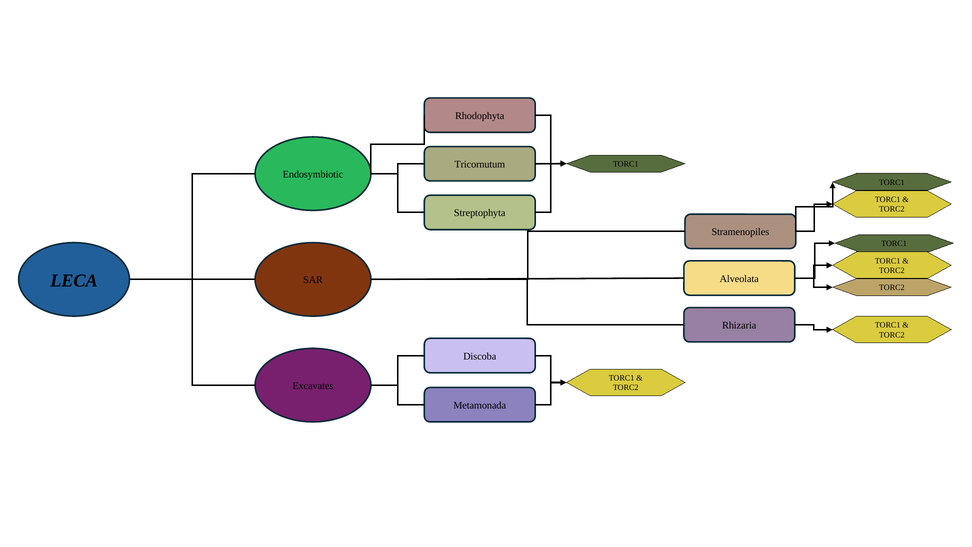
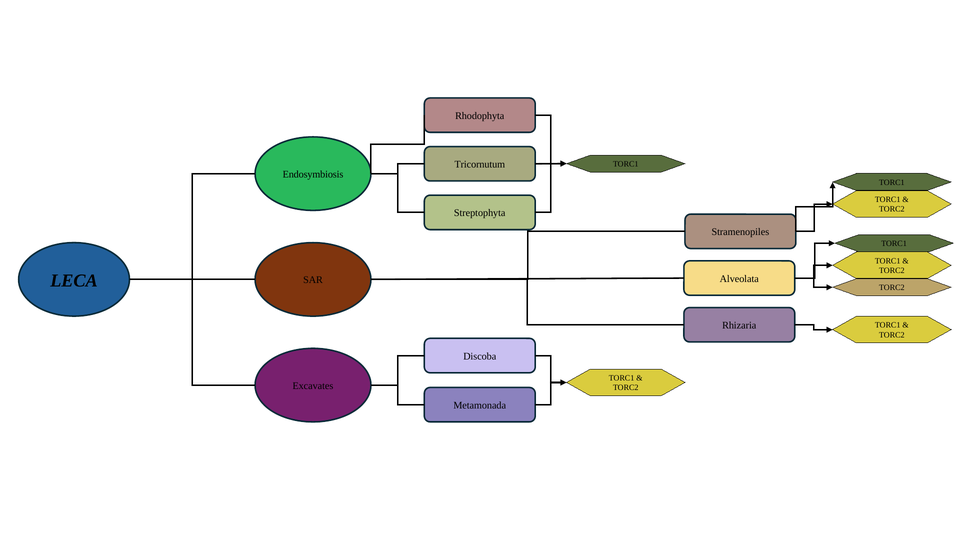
Endosymbiotic: Endosymbiotic -> Endosymbiosis
